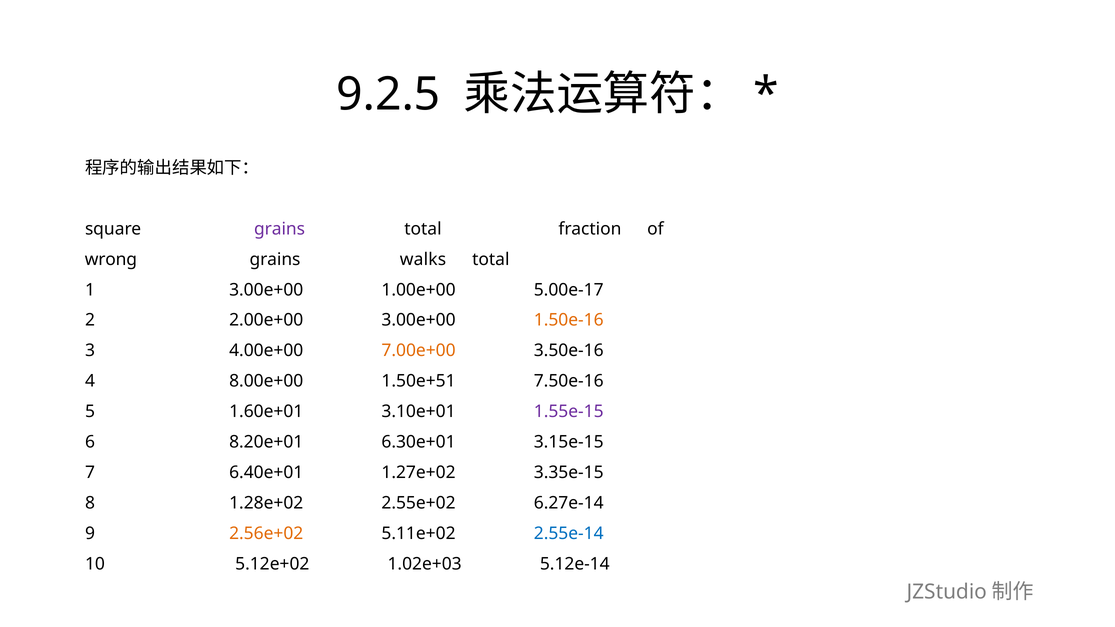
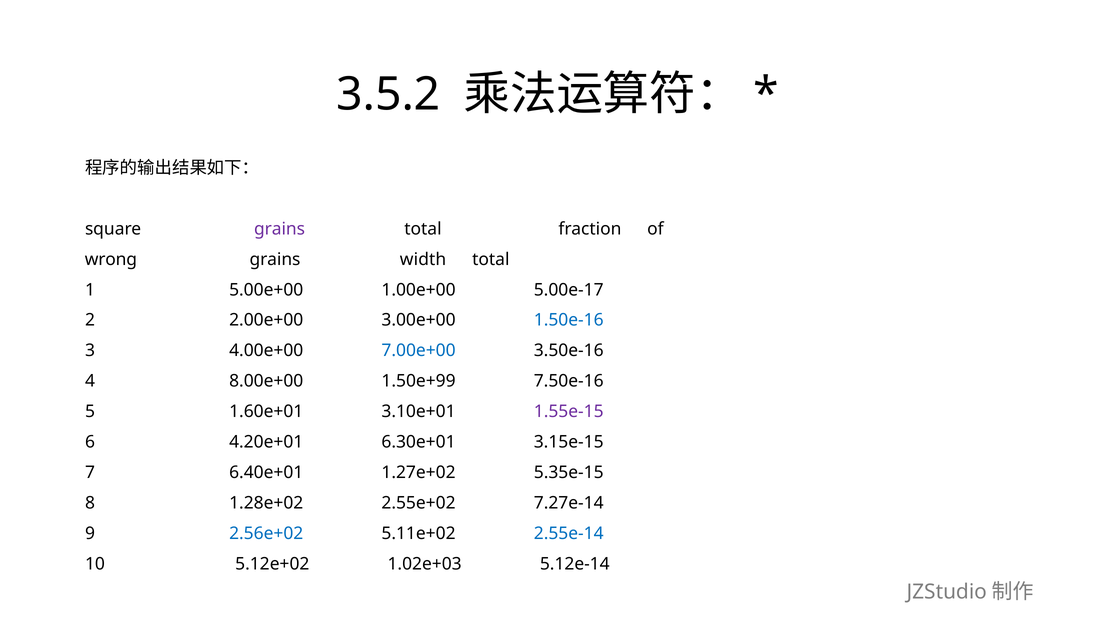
9.2.5: 9.2.5 -> 3.5.2
walks: walks -> width
1 3.00e+00: 3.00e+00 -> 5.00e+00
1.50e-16 colour: orange -> blue
7.00e+00 colour: orange -> blue
1.50e+51: 1.50e+51 -> 1.50e+99
8.20e+01: 8.20e+01 -> 4.20e+01
3.35e-15: 3.35e-15 -> 5.35e-15
6.27e-14: 6.27e-14 -> 7.27e-14
2.56e+02 colour: orange -> blue
